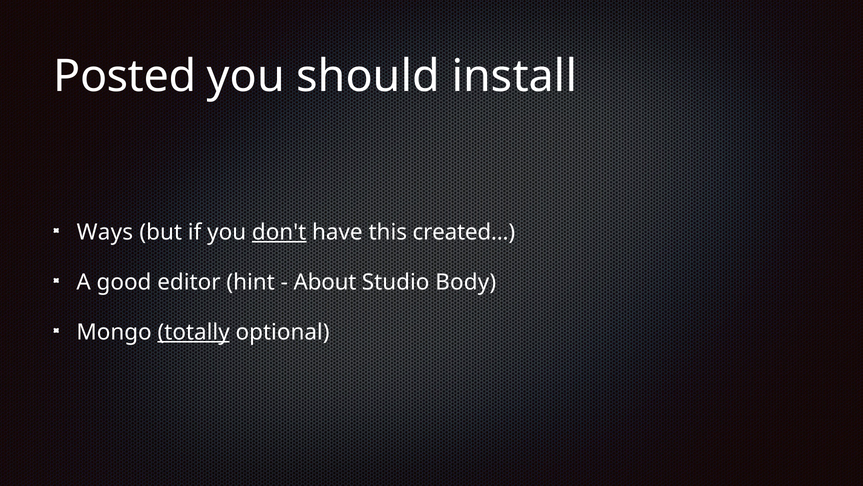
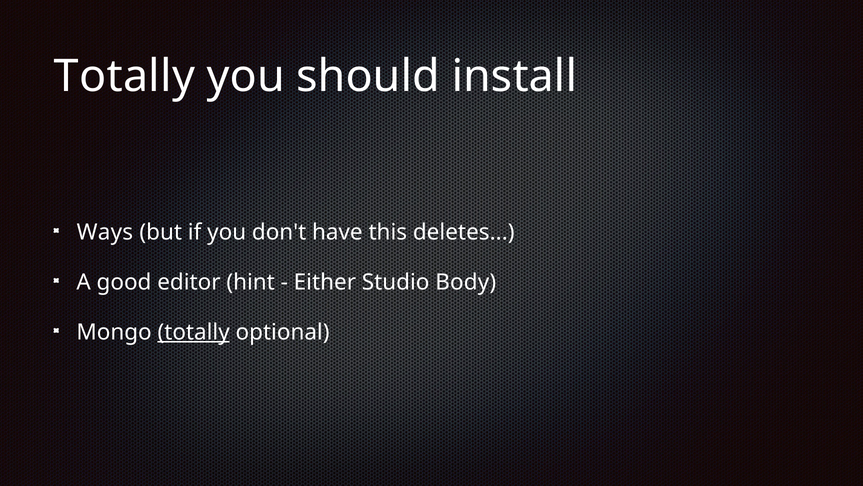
Posted at (125, 76): Posted -> Totally
don't underline: present -> none
created: created -> deletes
About: About -> Either
